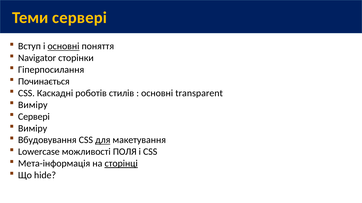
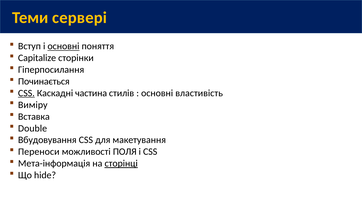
Navigator: Navigator -> Capitalize
CSS at (26, 93) underline: none -> present
роботів: роботів -> частина
transparent: transparent -> властивість
Сервері at (34, 117): Сервері -> Вставка
Виміру at (33, 129): Виміру -> Double
для underline: present -> none
Lowercase: Lowercase -> Переноси
